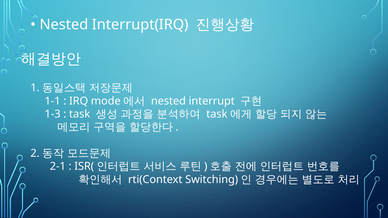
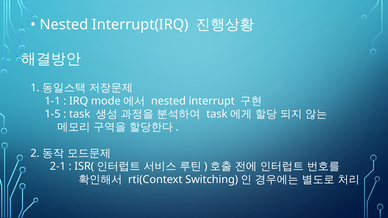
1-3: 1-3 -> 1-5
